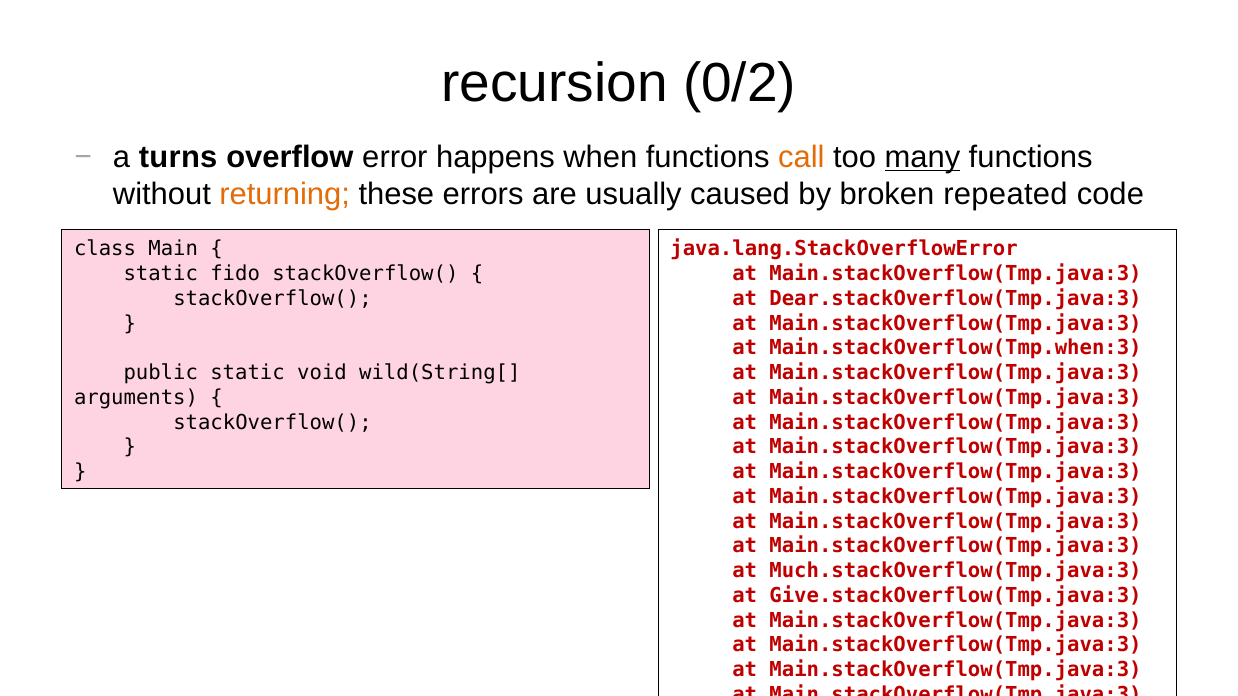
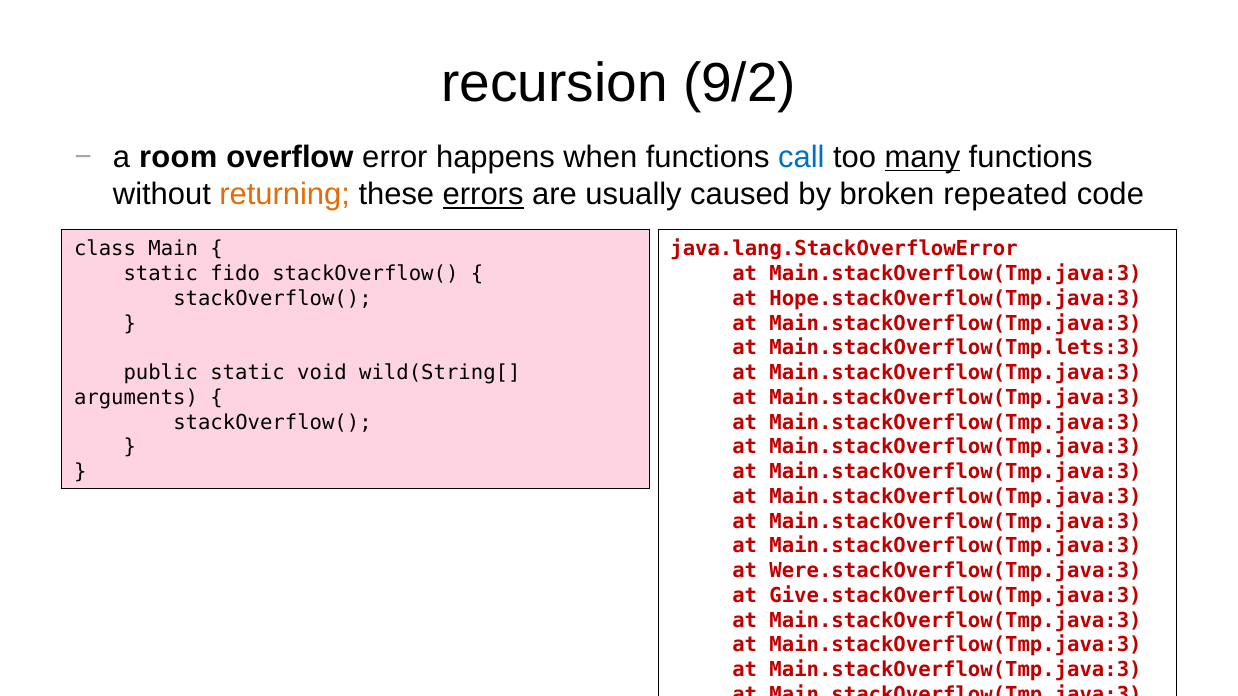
0/2: 0/2 -> 9/2
turns: turns -> room
call colour: orange -> blue
errors underline: none -> present
Dear.stackOverflow(Tmp.java:3: Dear.stackOverflow(Tmp.java:3 -> Hope.stackOverflow(Tmp.java:3
Main.stackOverflow(Tmp.when:3: Main.stackOverflow(Tmp.when:3 -> Main.stackOverflow(Tmp.lets:3
Much.stackOverflow(Tmp.java:3: Much.stackOverflow(Tmp.java:3 -> Were.stackOverflow(Tmp.java:3
